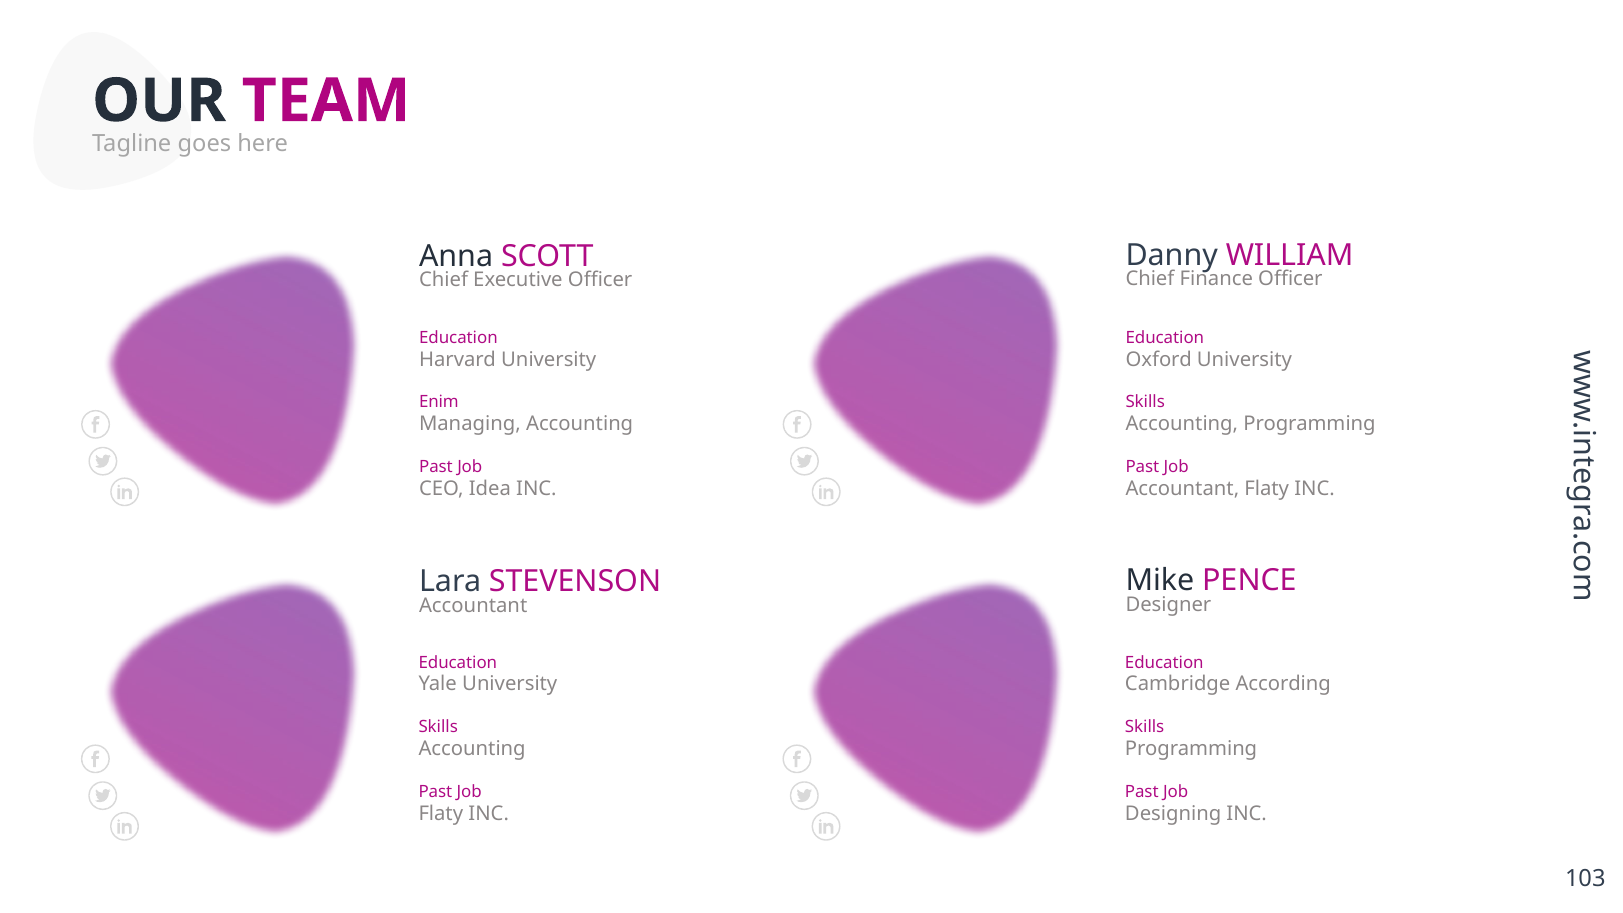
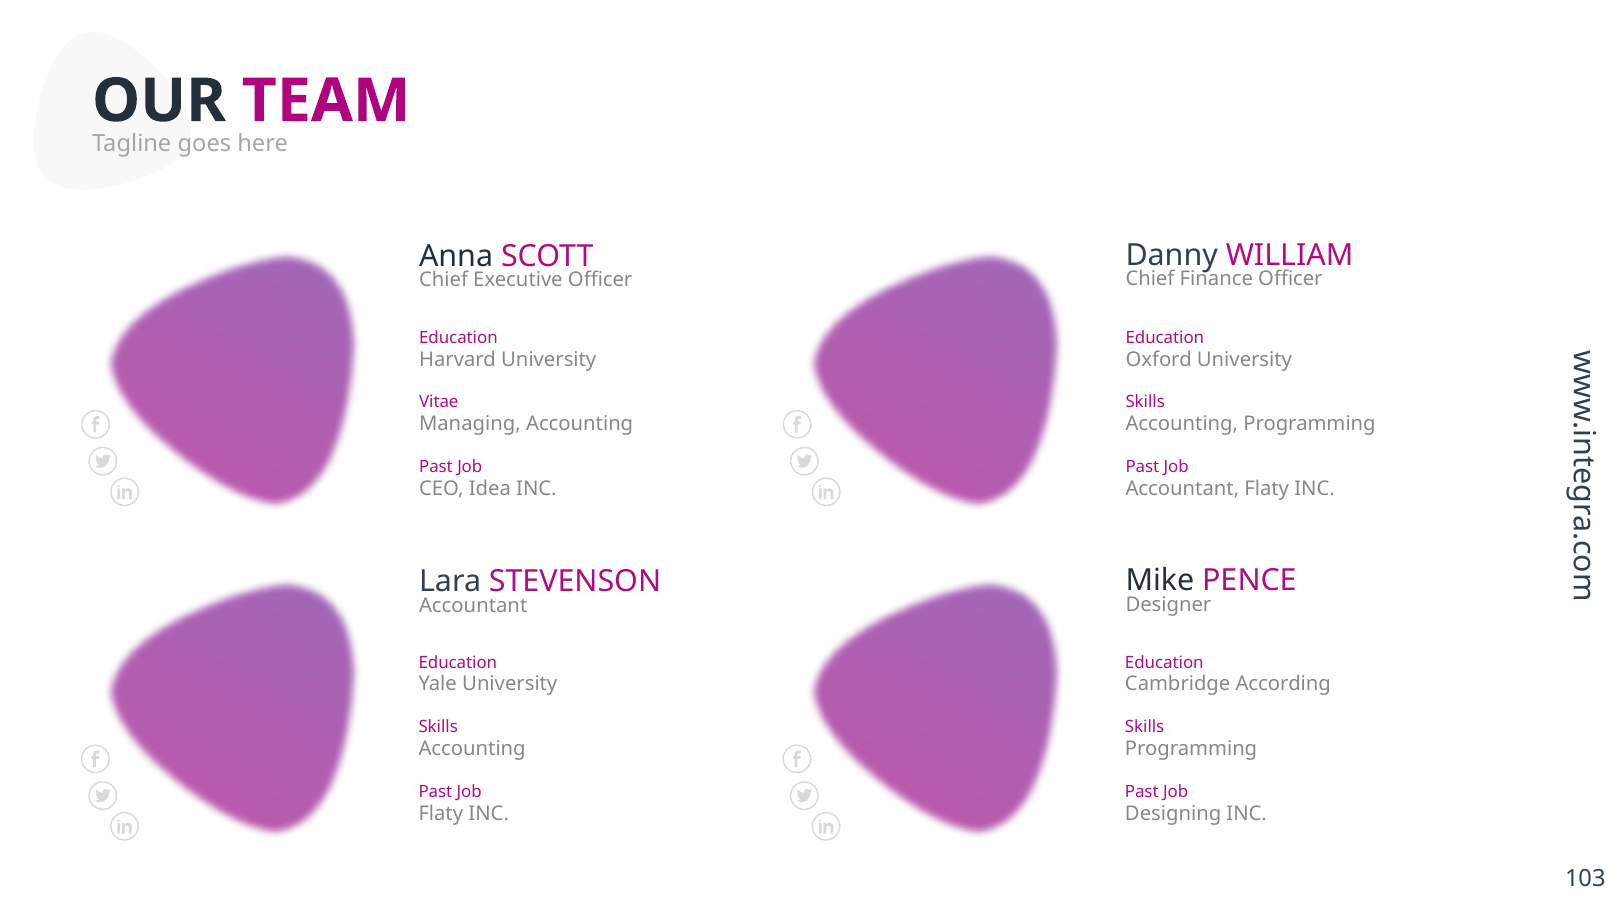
Enim: Enim -> Vitae
